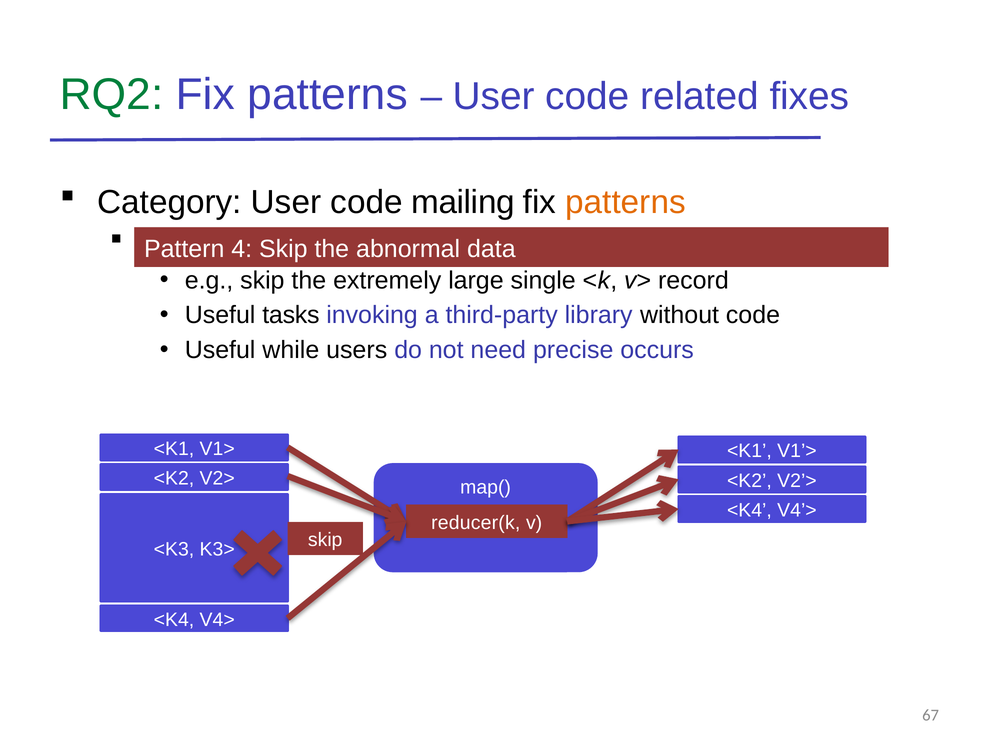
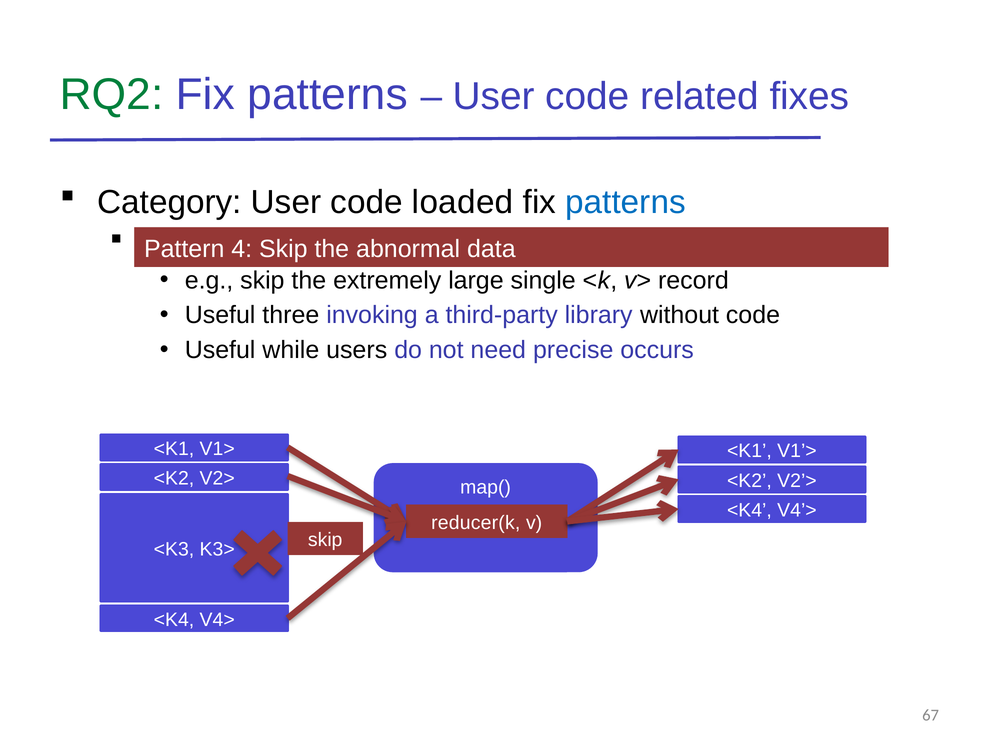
mailing: mailing -> loaded
patterns at (626, 202) colour: orange -> blue
tasks: tasks -> three
